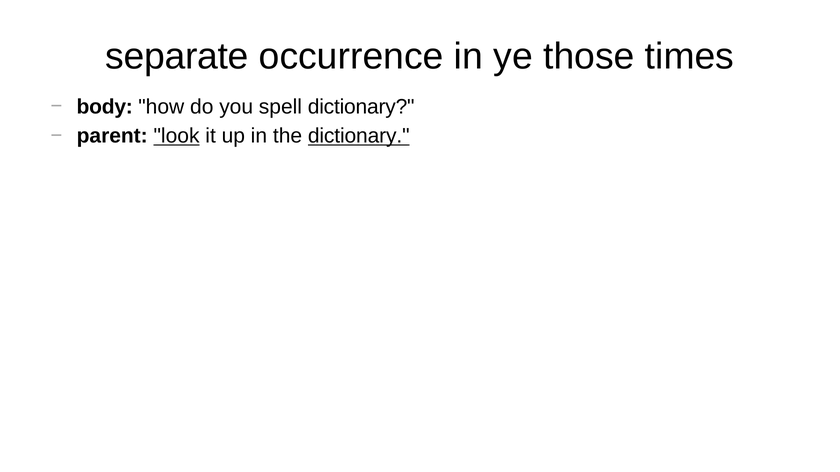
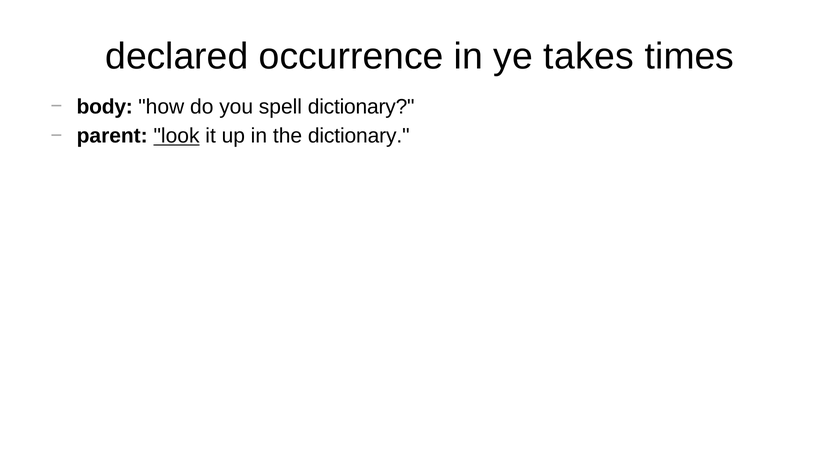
separate: separate -> declared
those: those -> takes
dictionary at (359, 136) underline: present -> none
